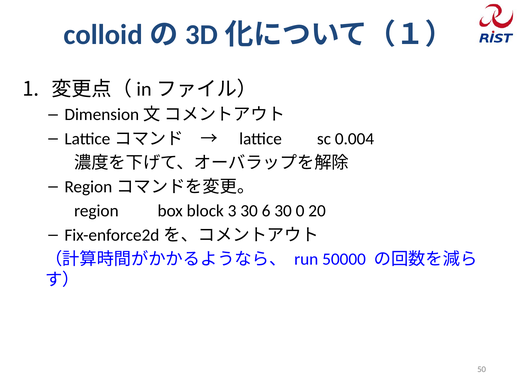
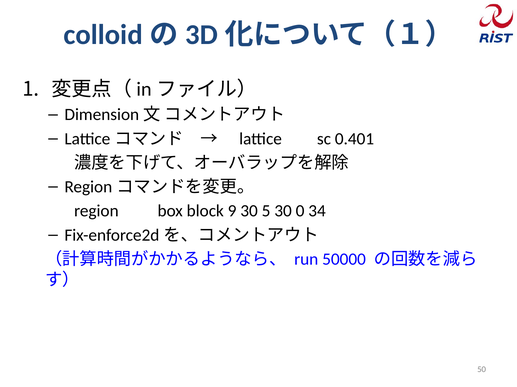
0.004: 0.004 -> 0.401
3: 3 -> 9
6: 6 -> 5
20: 20 -> 34
